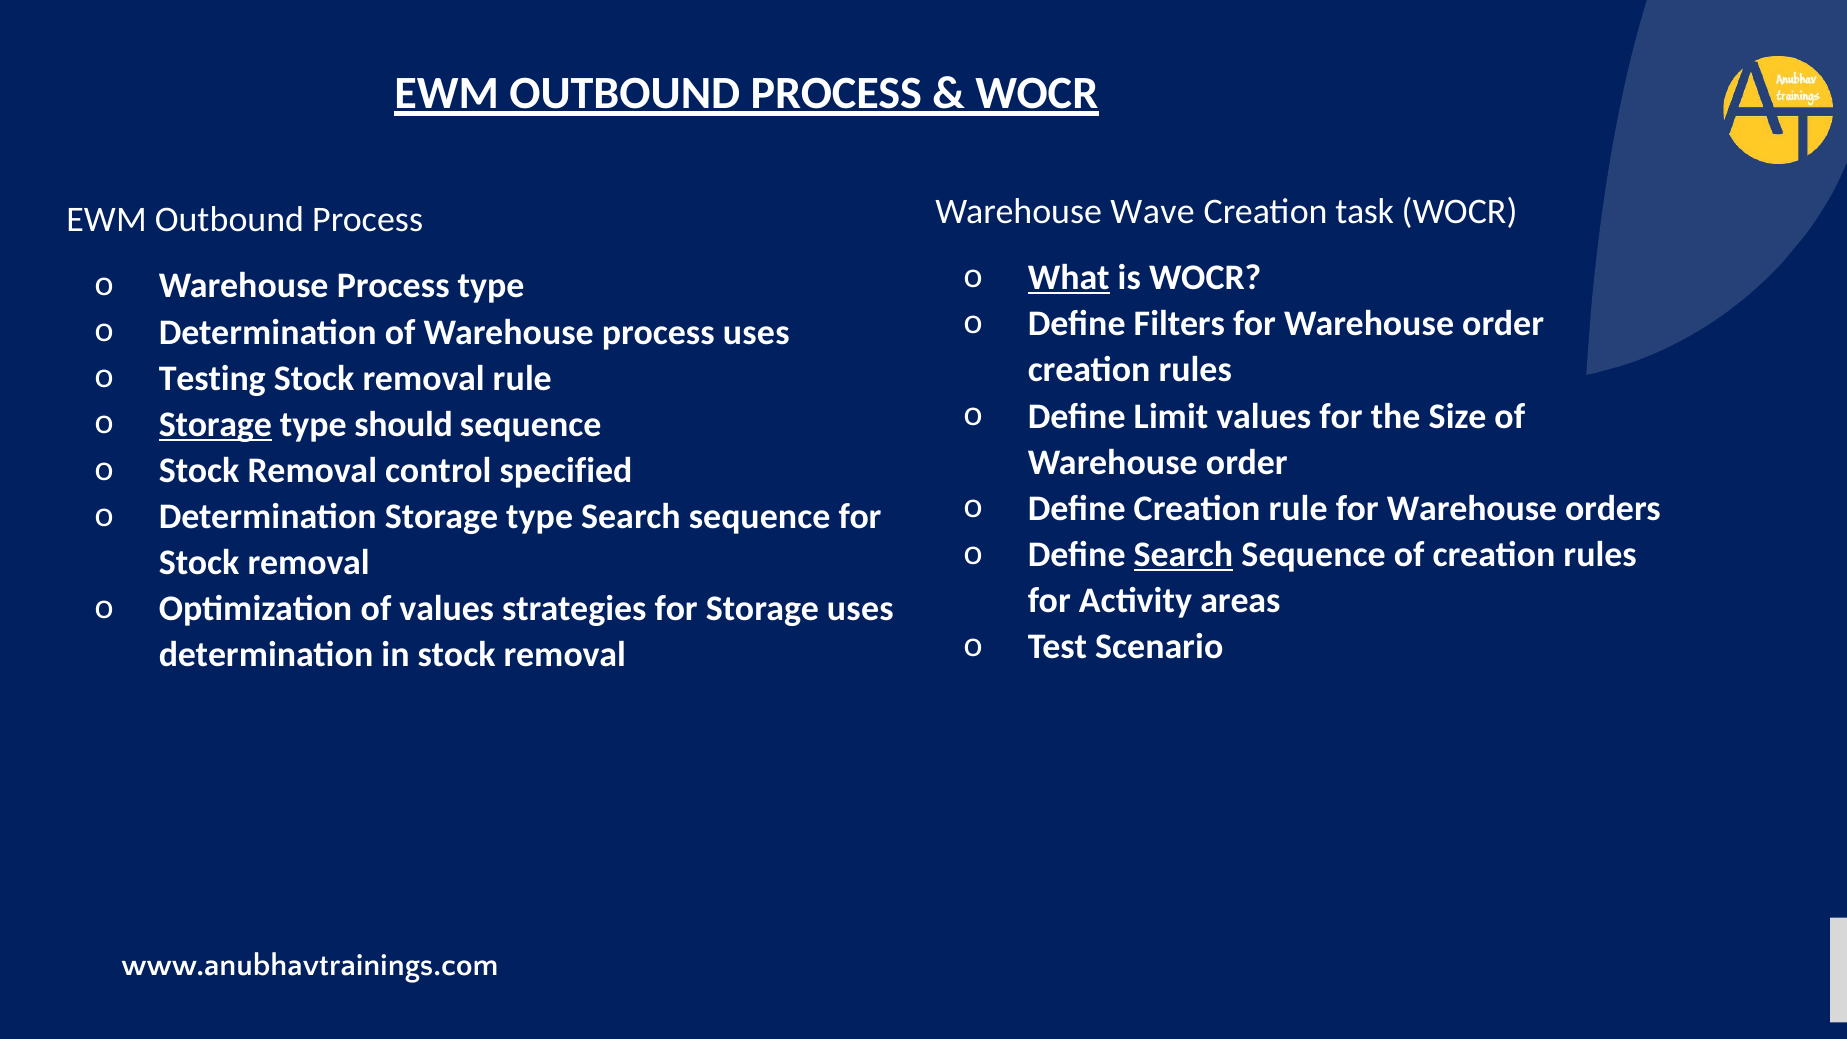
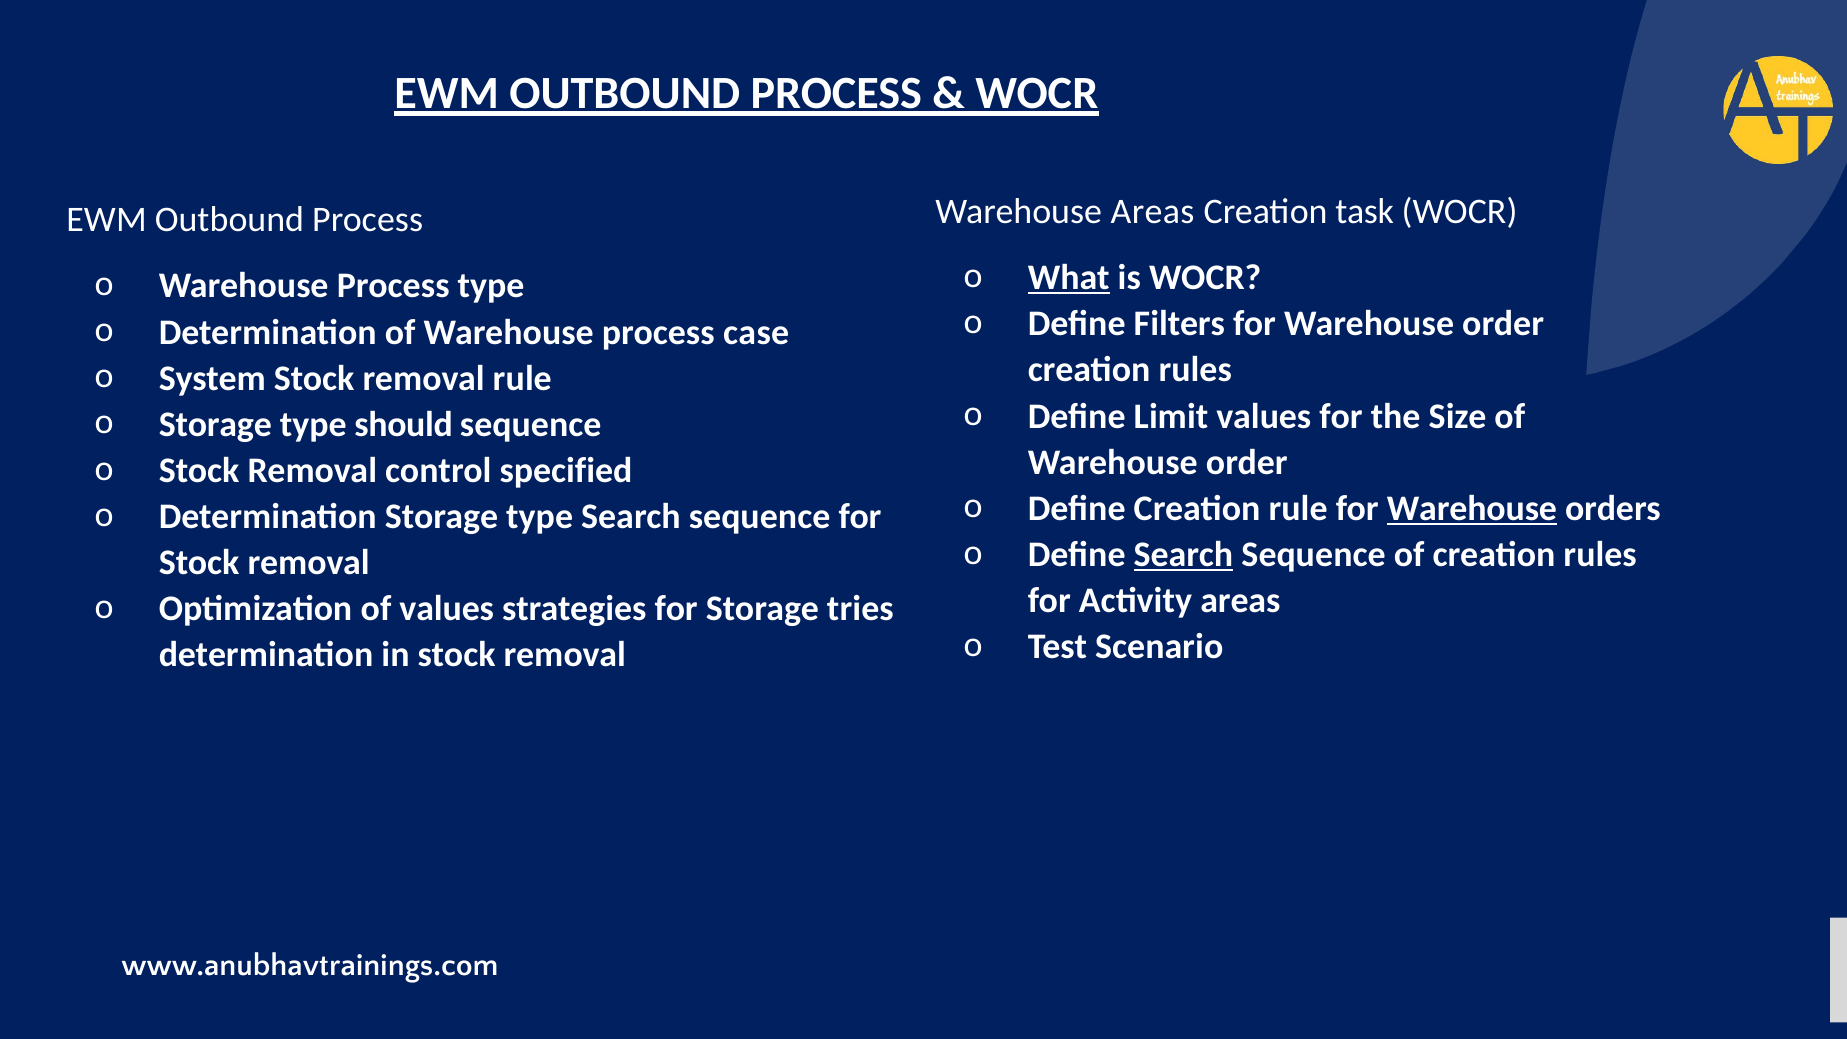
Warehouse Wave: Wave -> Areas
process uses: uses -> case
Testing: Testing -> System
Storage at (215, 424) underline: present -> none
Warehouse at (1472, 508) underline: none -> present
Storage uses: uses -> tries
